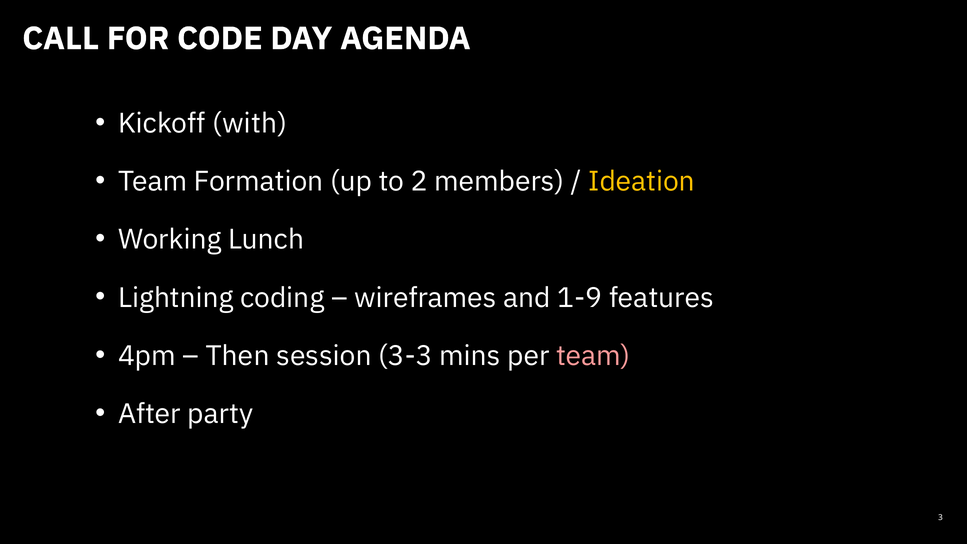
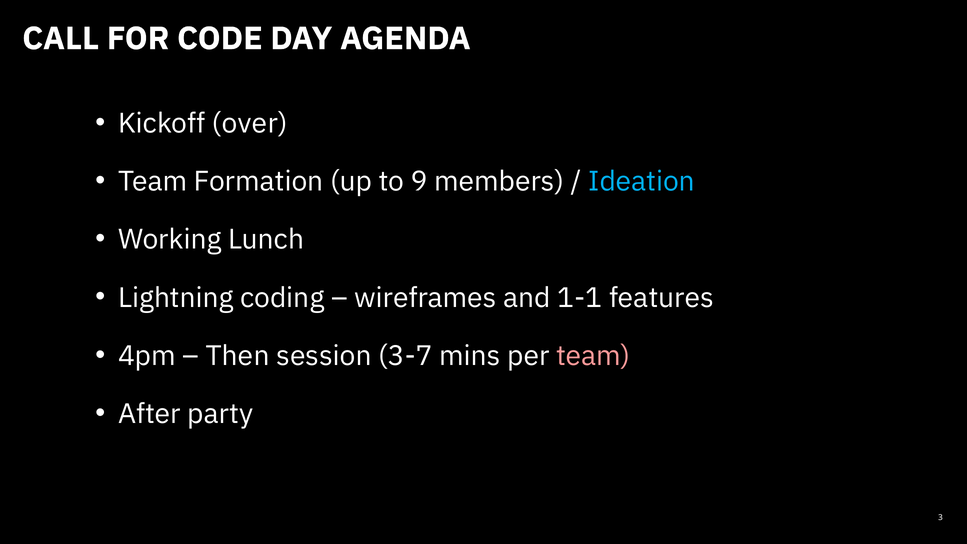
with: with -> over
2: 2 -> 9
Ideation colour: yellow -> light blue
1-9: 1-9 -> 1-1
3-3: 3-3 -> 3-7
